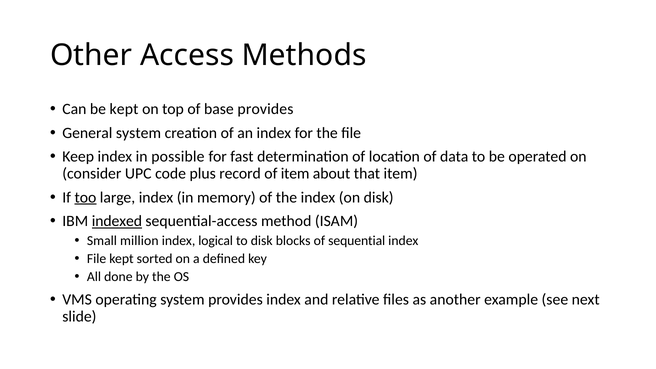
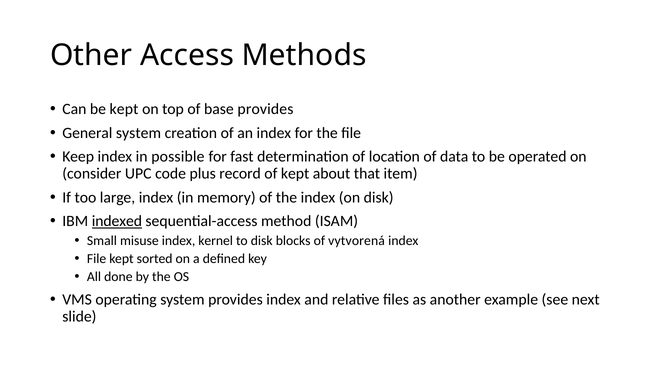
of item: item -> kept
too underline: present -> none
million: million -> misuse
logical: logical -> kernel
sequential: sequential -> vytvorená
